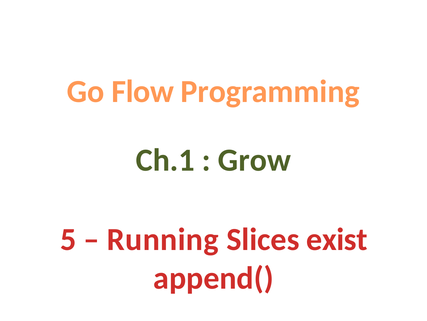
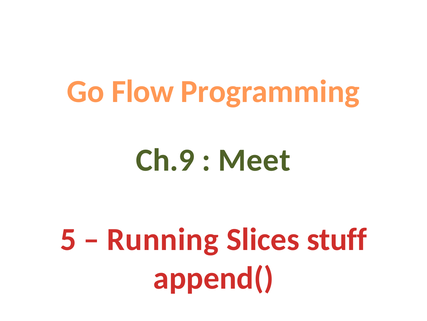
Ch.1: Ch.1 -> Ch.9
Grow: Grow -> Meet
exist: exist -> stuff
